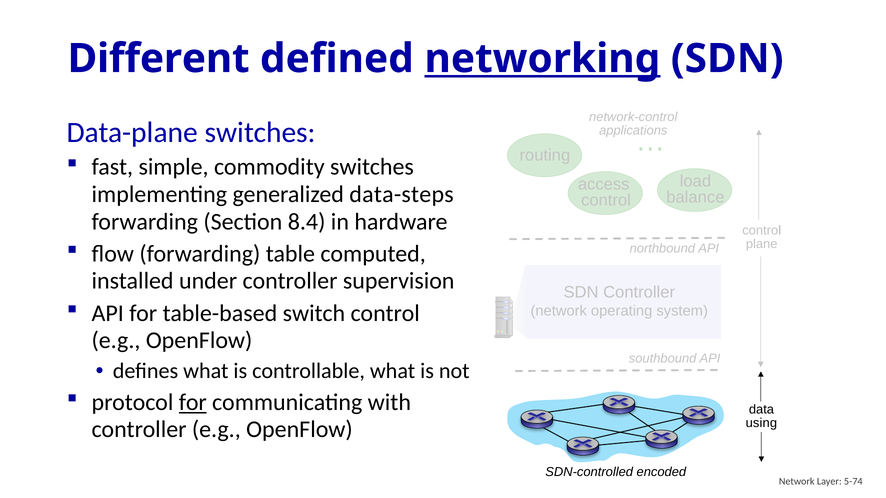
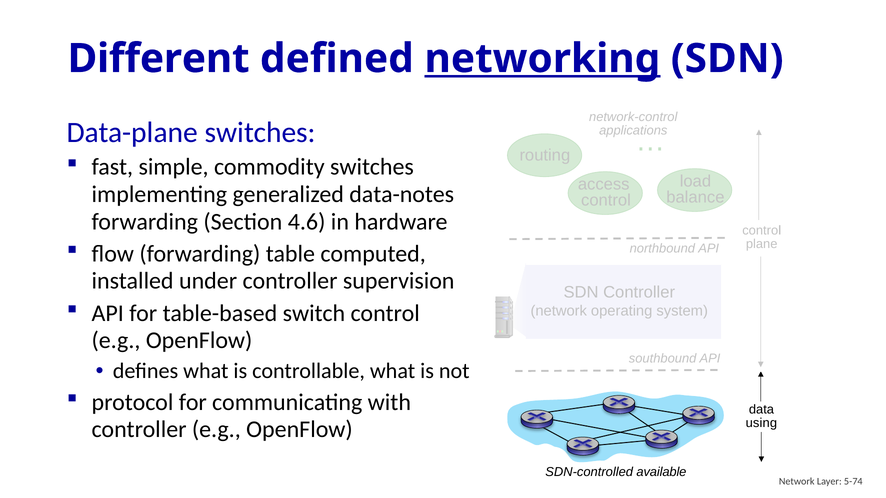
data-steps: data-steps -> data-notes
8.4: 8.4 -> 4.6
for at (193, 403) underline: present -> none
encoded: encoded -> available
